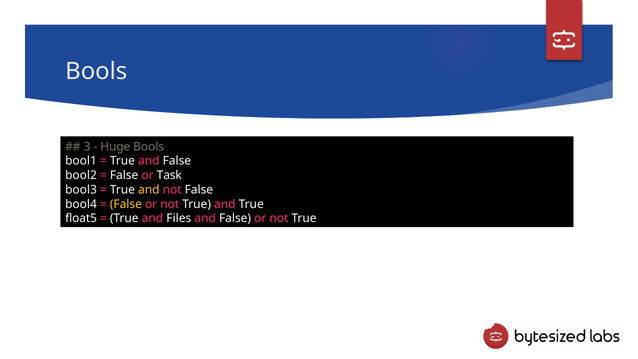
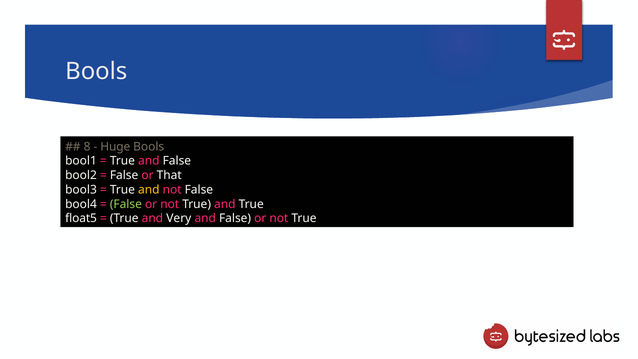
3: 3 -> 8
Task: Task -> That
False at (126, 204) colour: yellow -> light green
Files: Files -> Very
